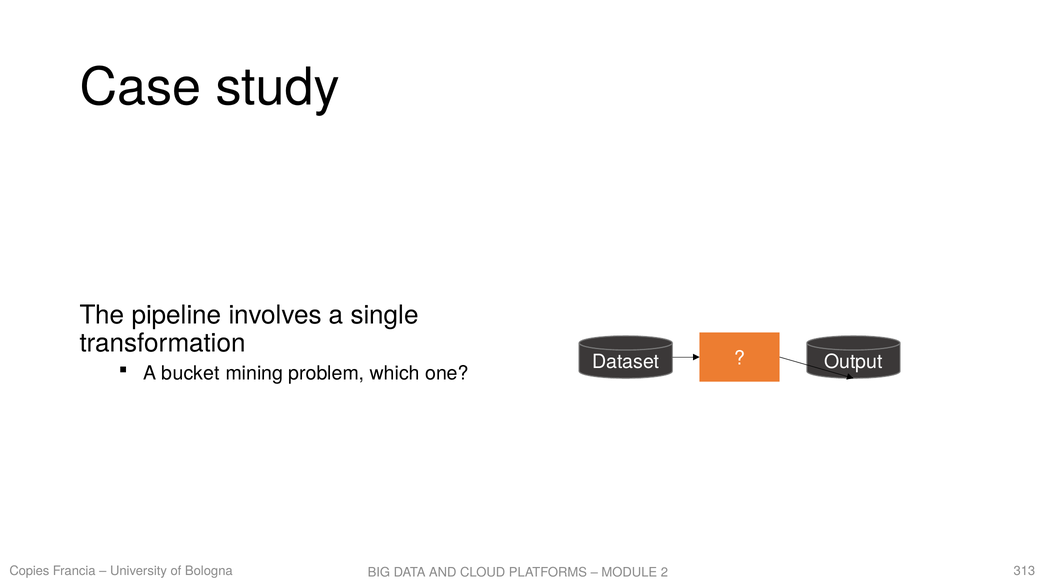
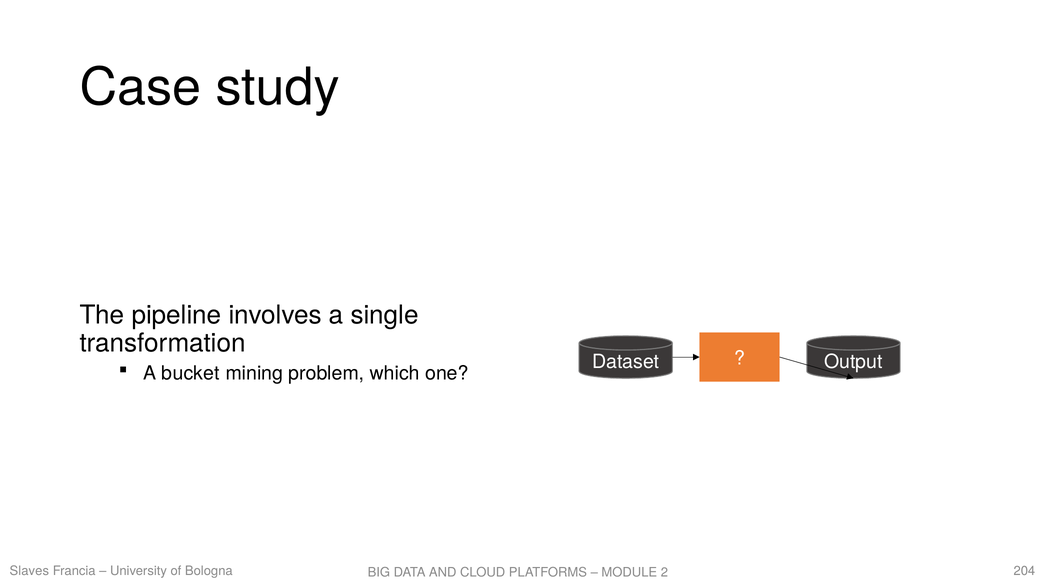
Copies: Copies -> Slaves
313: 313 -> 204
